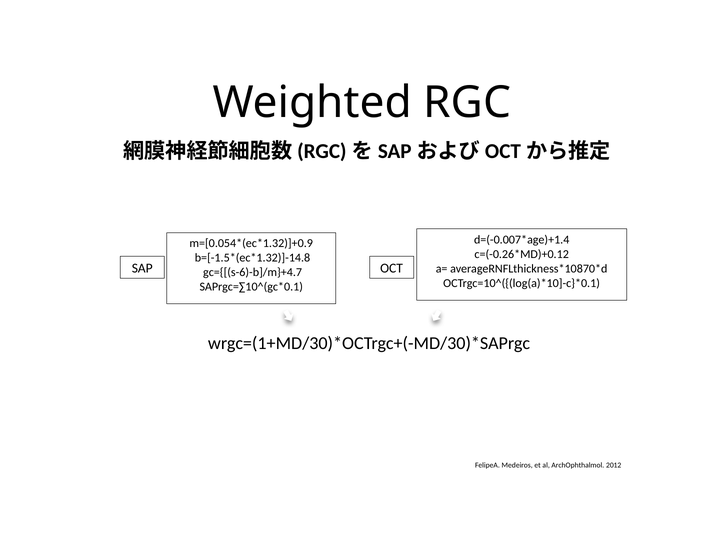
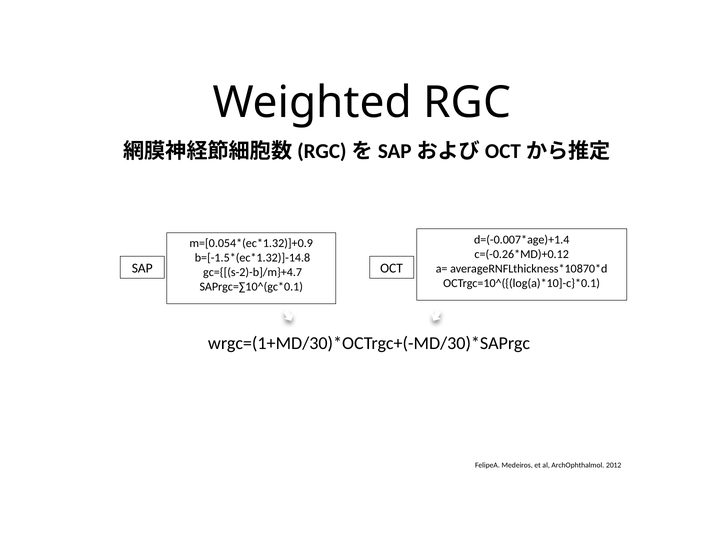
gc={[(s-6)-b]/m}+4.7: gc={[(s-6)-b]/m}+4.7 -> gc={[(s-2)-b]/m}+4.7
